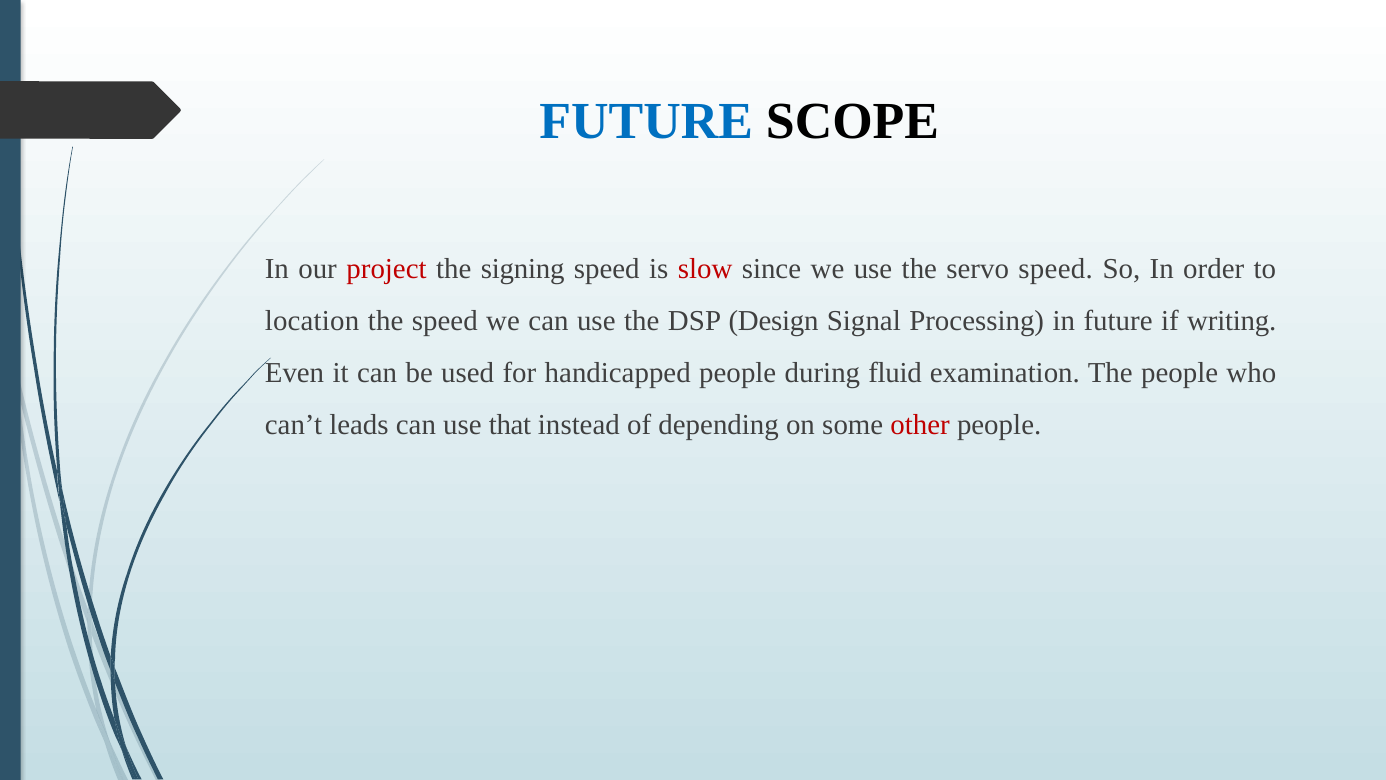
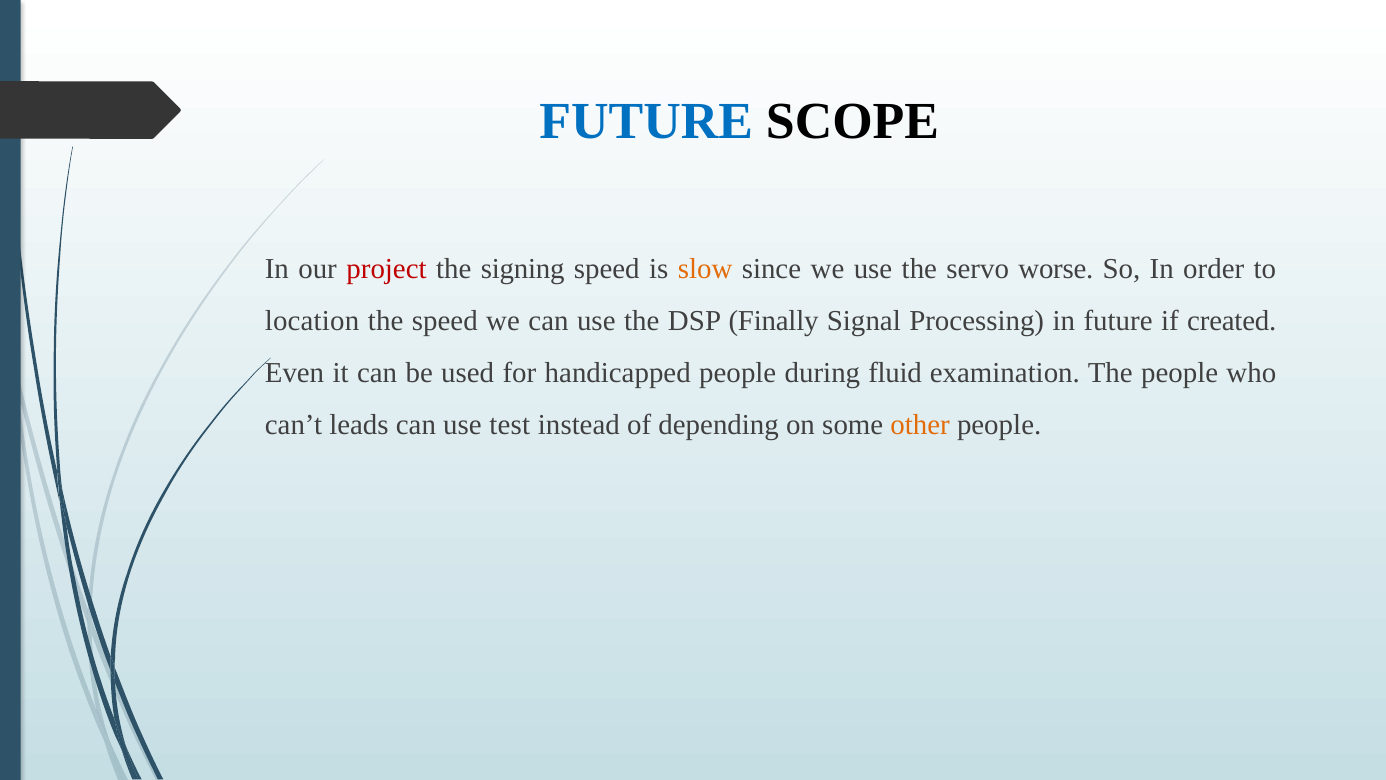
slow colour: red -> orange
servo speed: speed -> worse
Design: Design -> Finally
writing: writing -> created
that: that -> test
other colour: red -> orange
